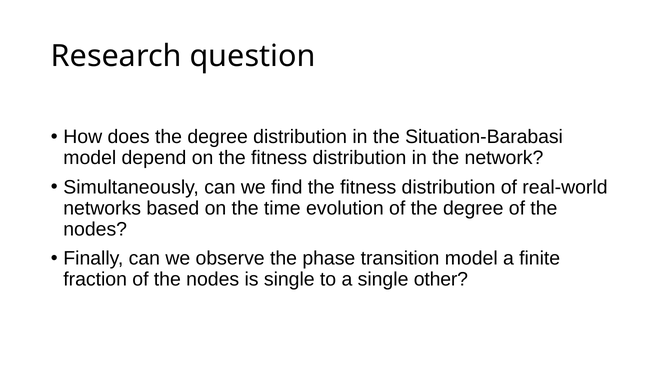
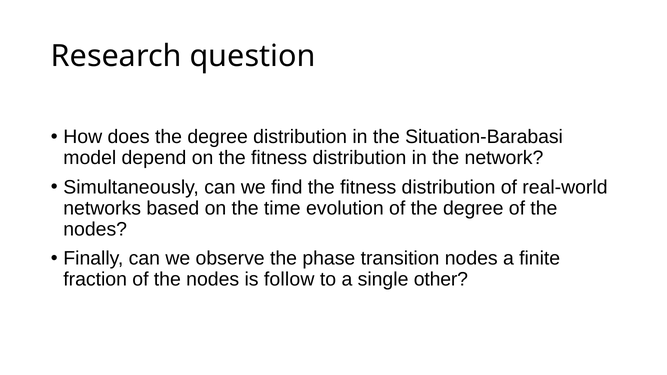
transition model: model -> nodes
is single: single -> follow
